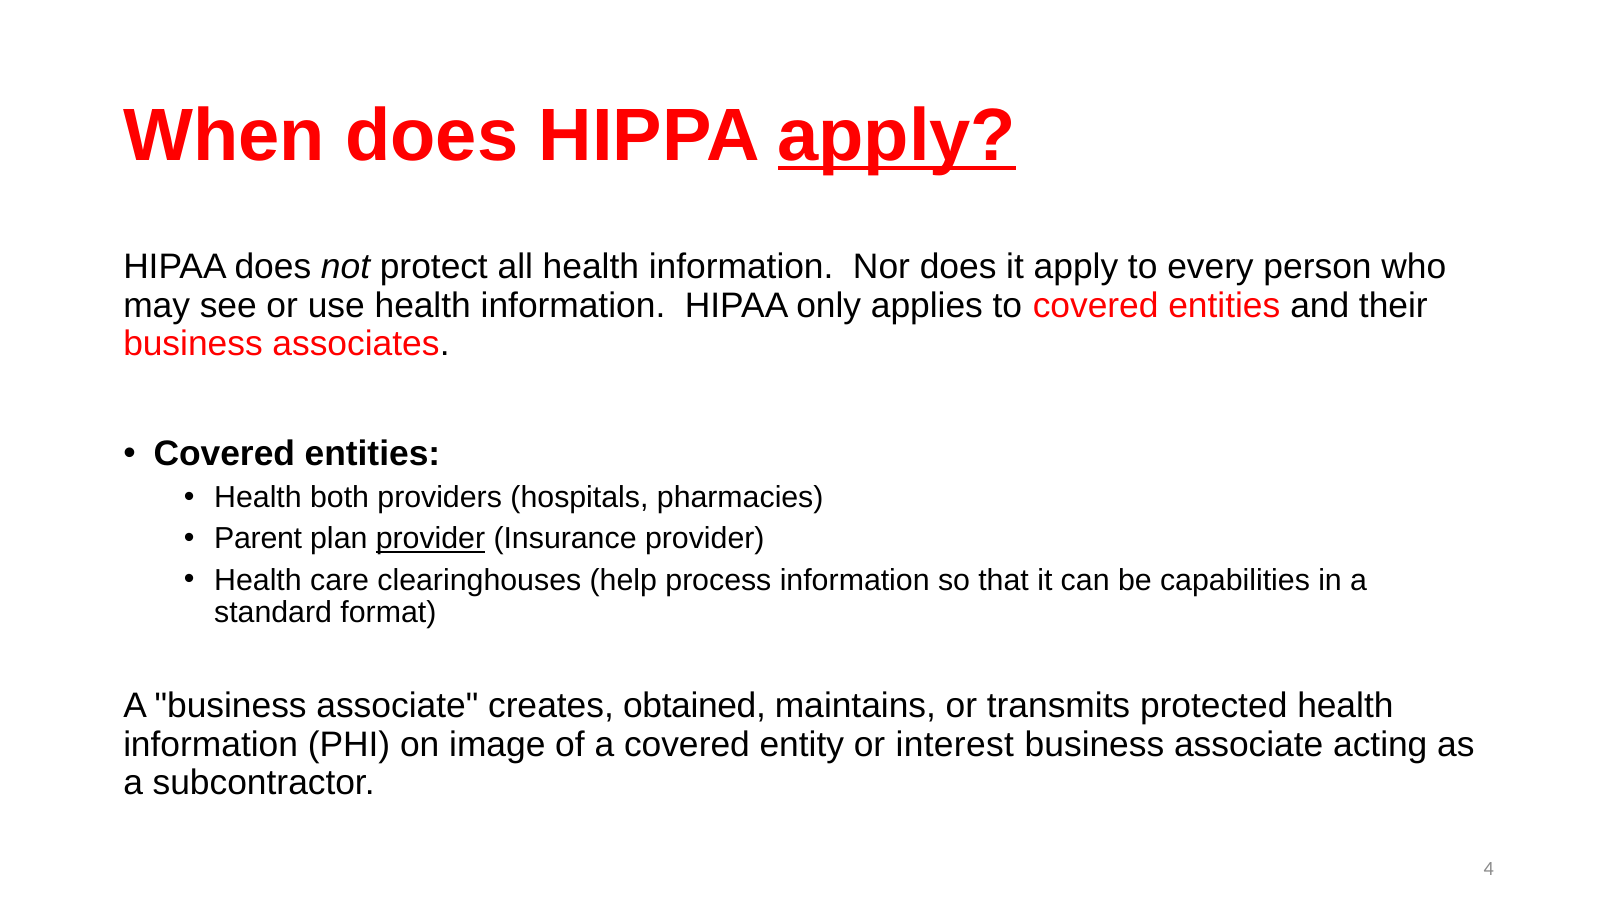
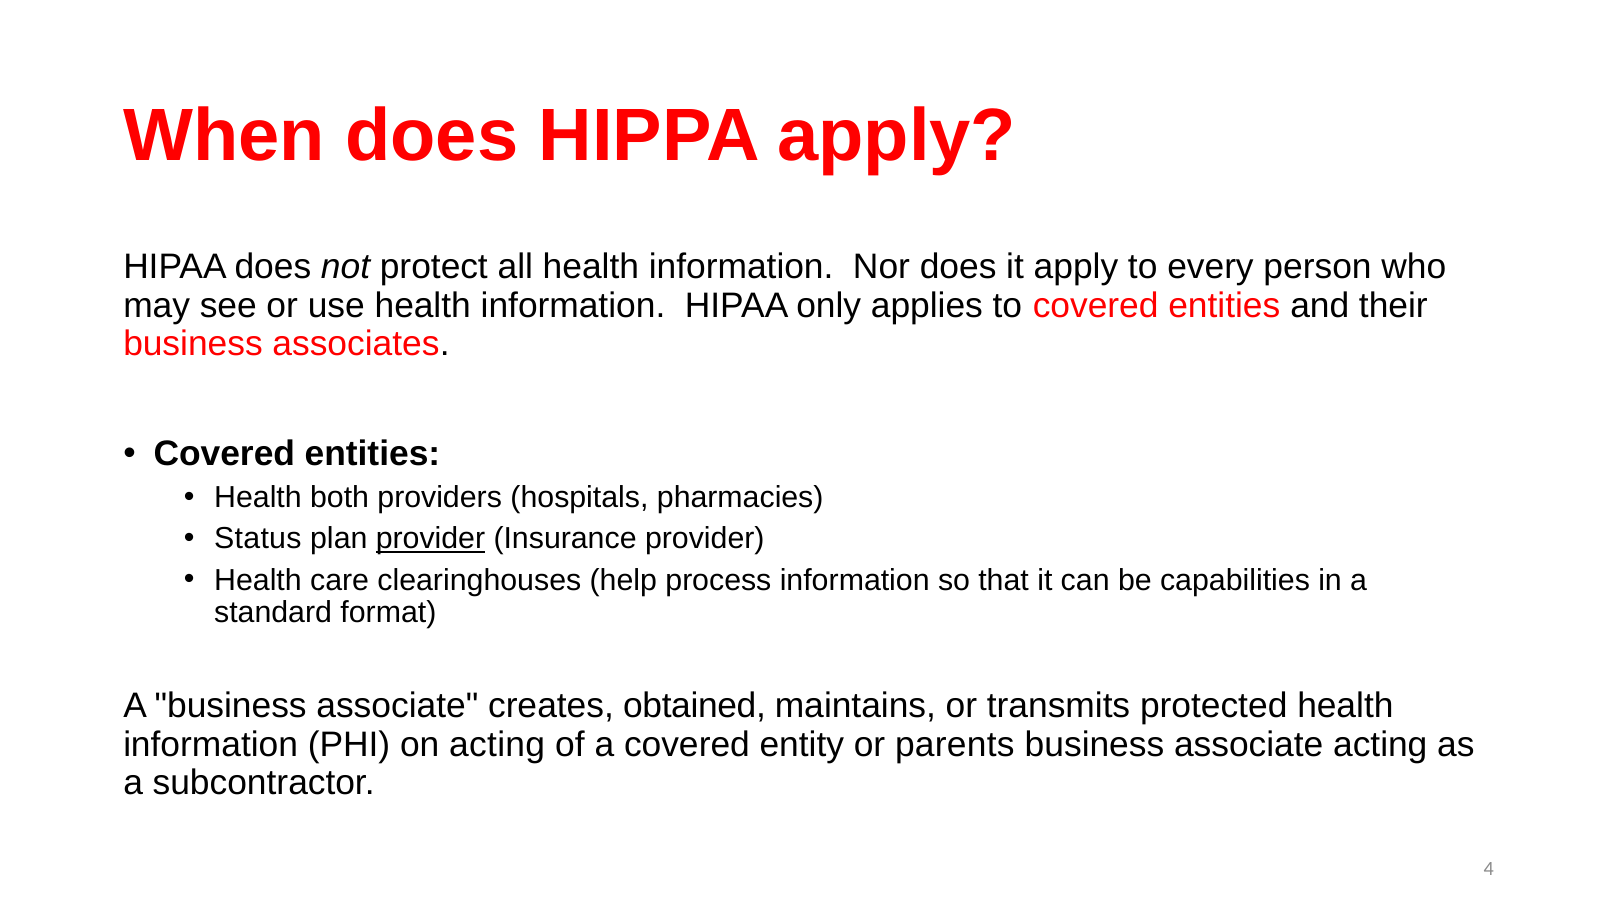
apply at (897, 136) underline: present -> none
Parent: Parent -> Status
on image: image -> acting
interest: interest -> parents
